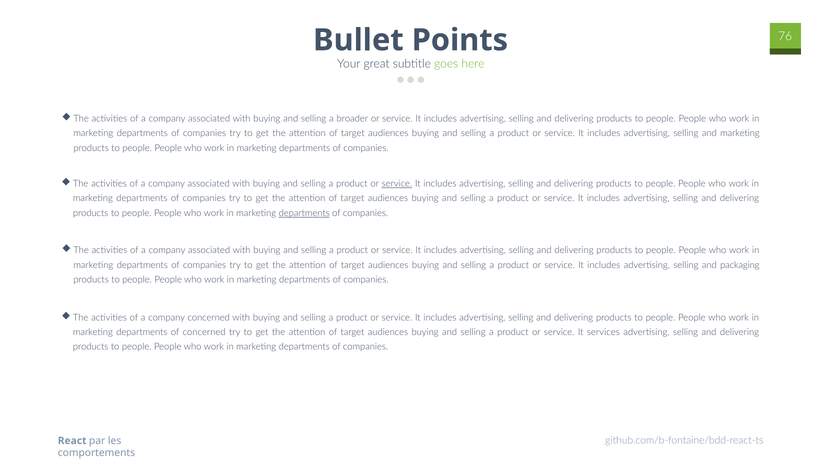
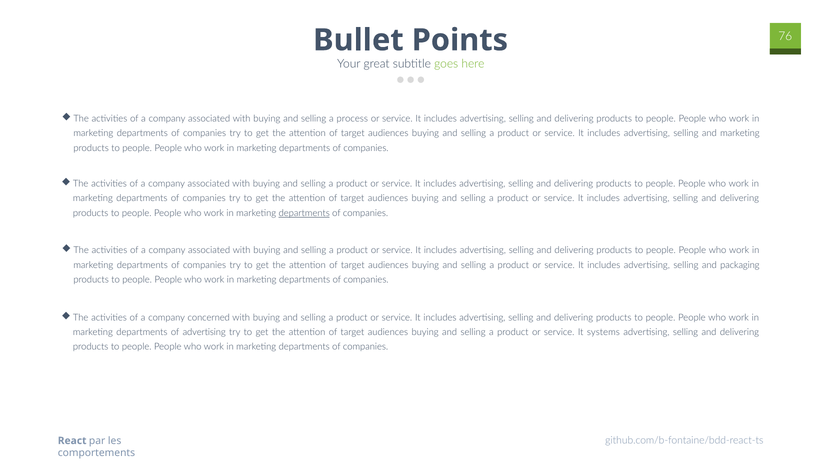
broader: broader -> process
service at (397, 184) underline: present -> none
of concerned: concerned -> advertising
services: services -> systems
